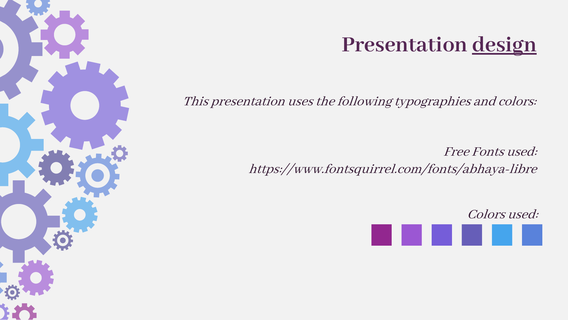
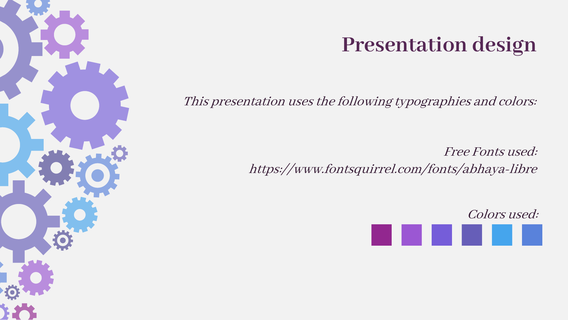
design underline: present -> none
